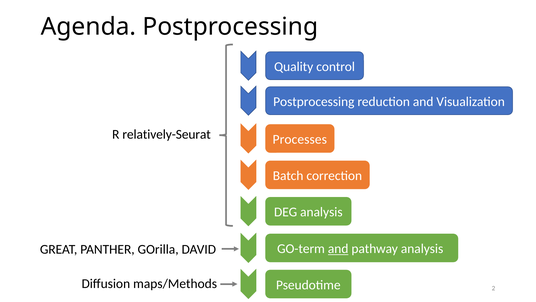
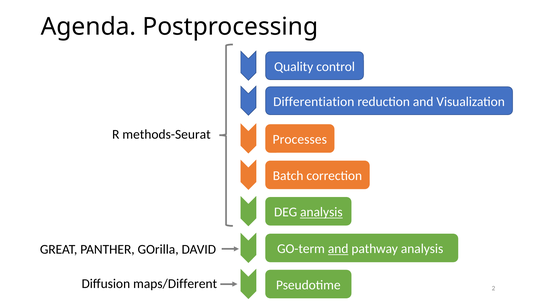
Postprocessing at (314, 101): Postprocessing -> Differentiation
relatively-Seurat: relatively-Seurat -> methods-Seurat
analysis at (321, 212) underline: none -> present
maps/Methods: maps/Methods -> maps/Different
